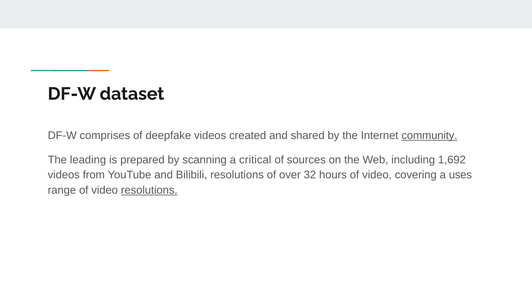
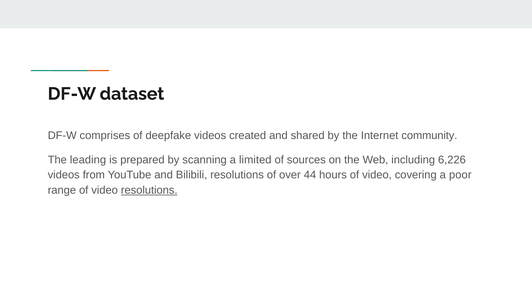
community underline: present -> none
critical: critical -> limited
1,692: 1,692 -> 6,226
32: 32 -> 44
uses: uses -> poor
